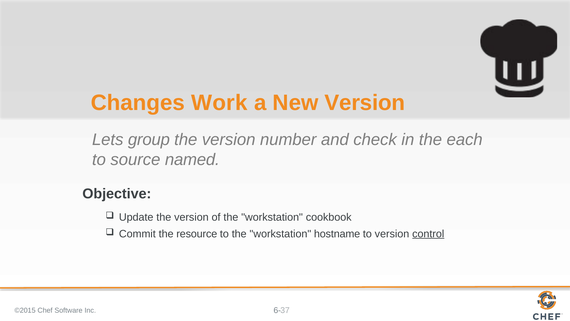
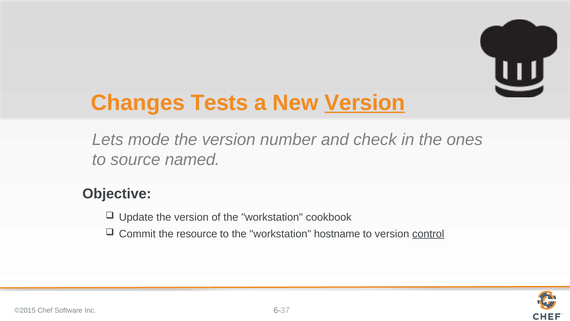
Work: Work -> Tests
Version at (365, 103) underline: none -> present
group: group -> mode
each: each -> ones
